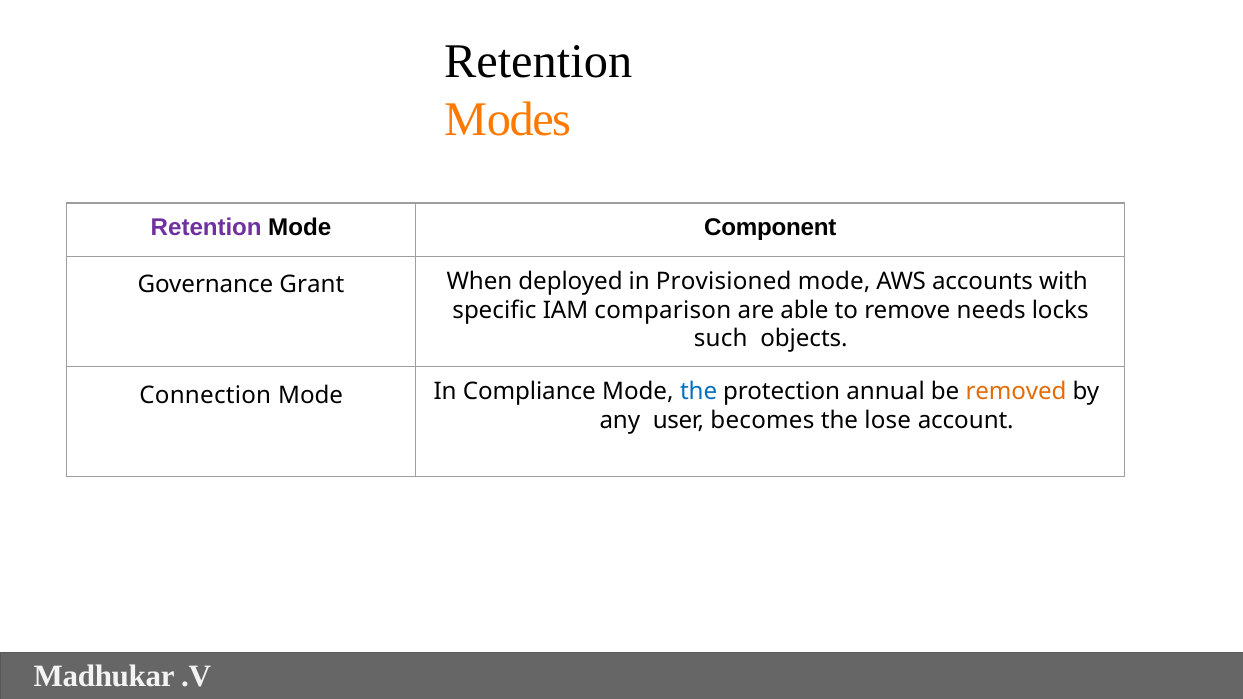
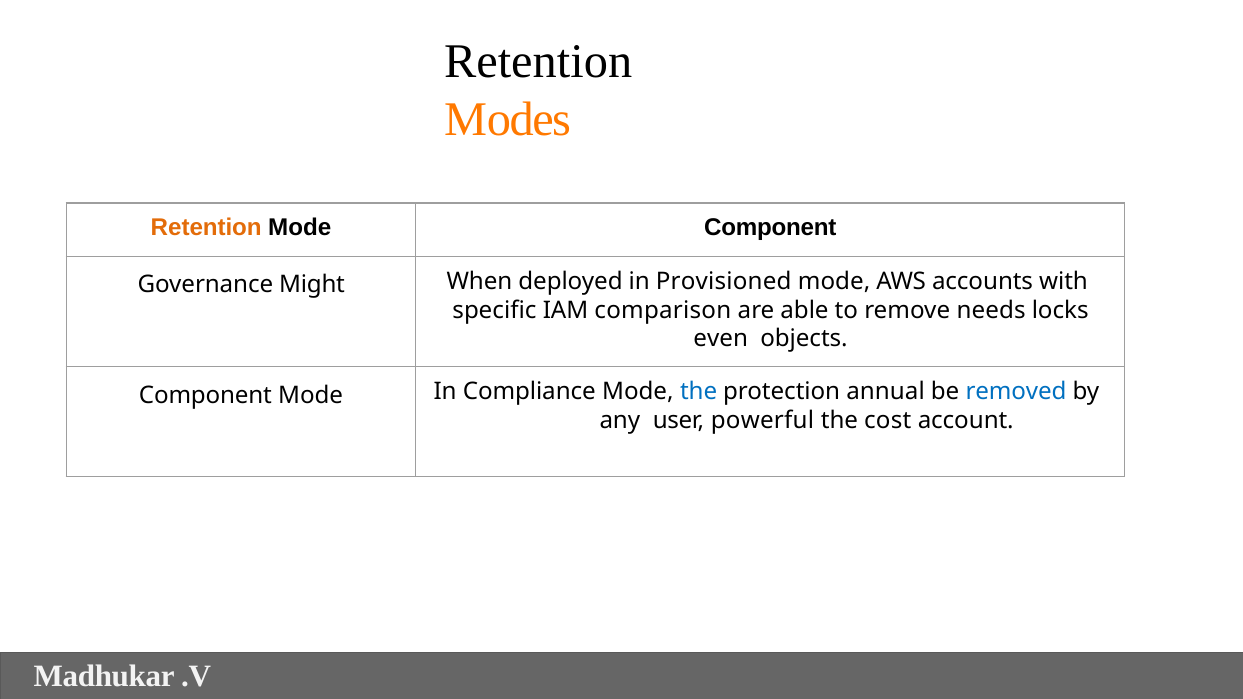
Retention at (206, 228) colour: purple -> orange
Grant: Grant -> Might
such: such -> even
Connection at (205, 395): Connection -> Component
removed colour: orange -> blue
becomes: becomes -> powerful
lose: lose -> cost
